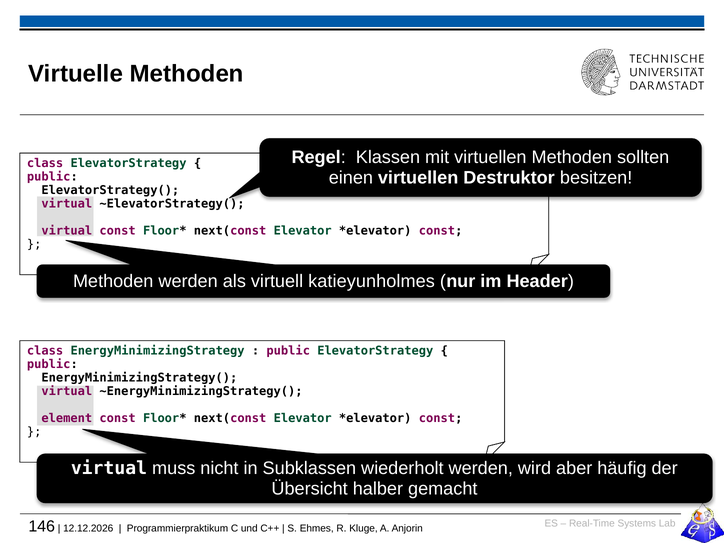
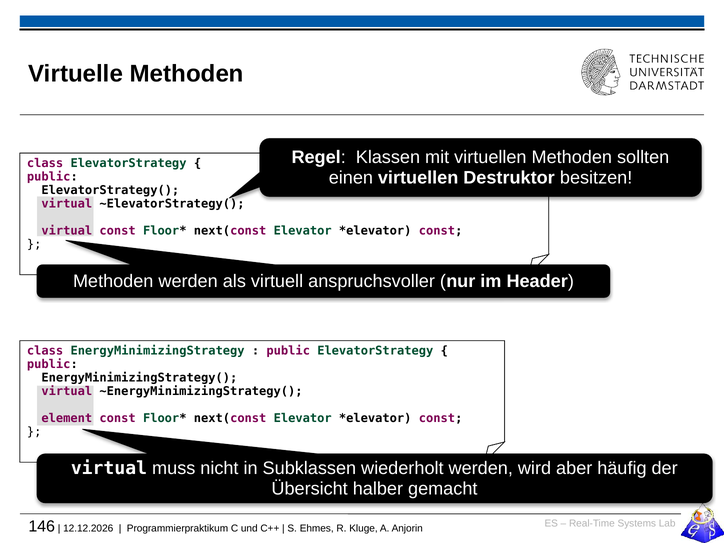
katieyunholmes: katieyunholmes -> anspruchsvoller
